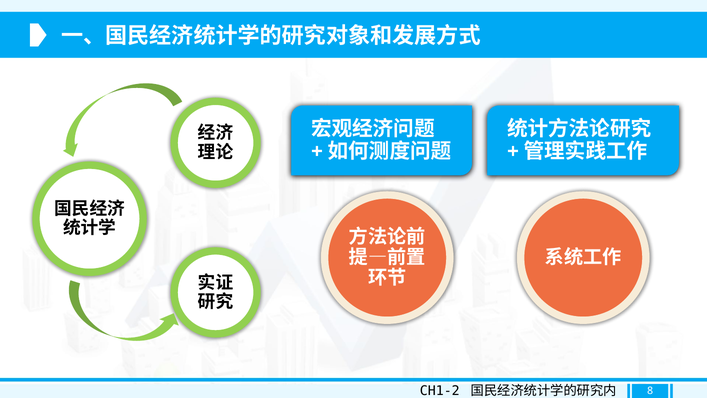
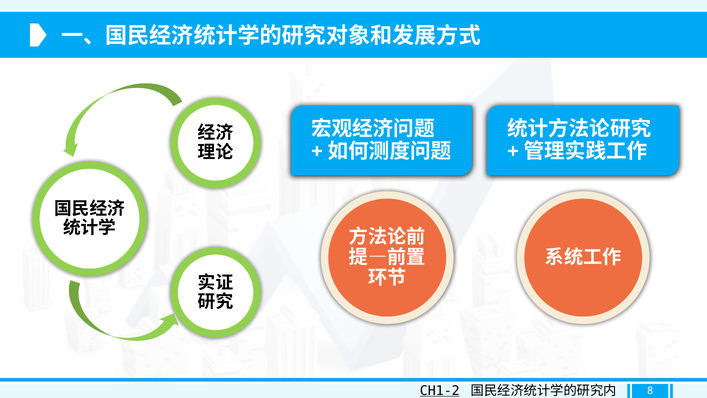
CH1-2 underline: none -> present
